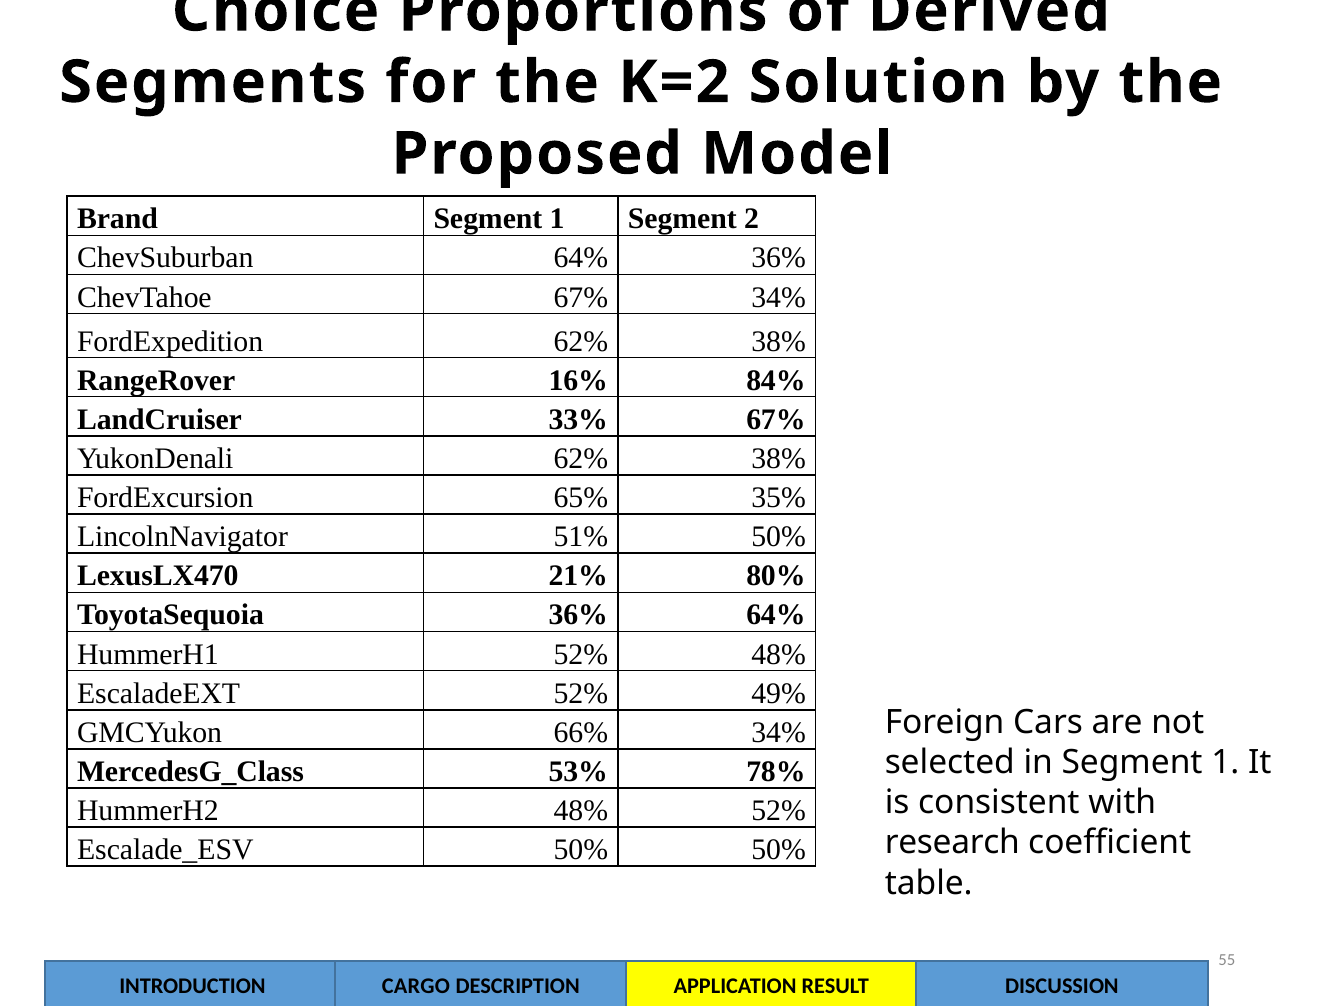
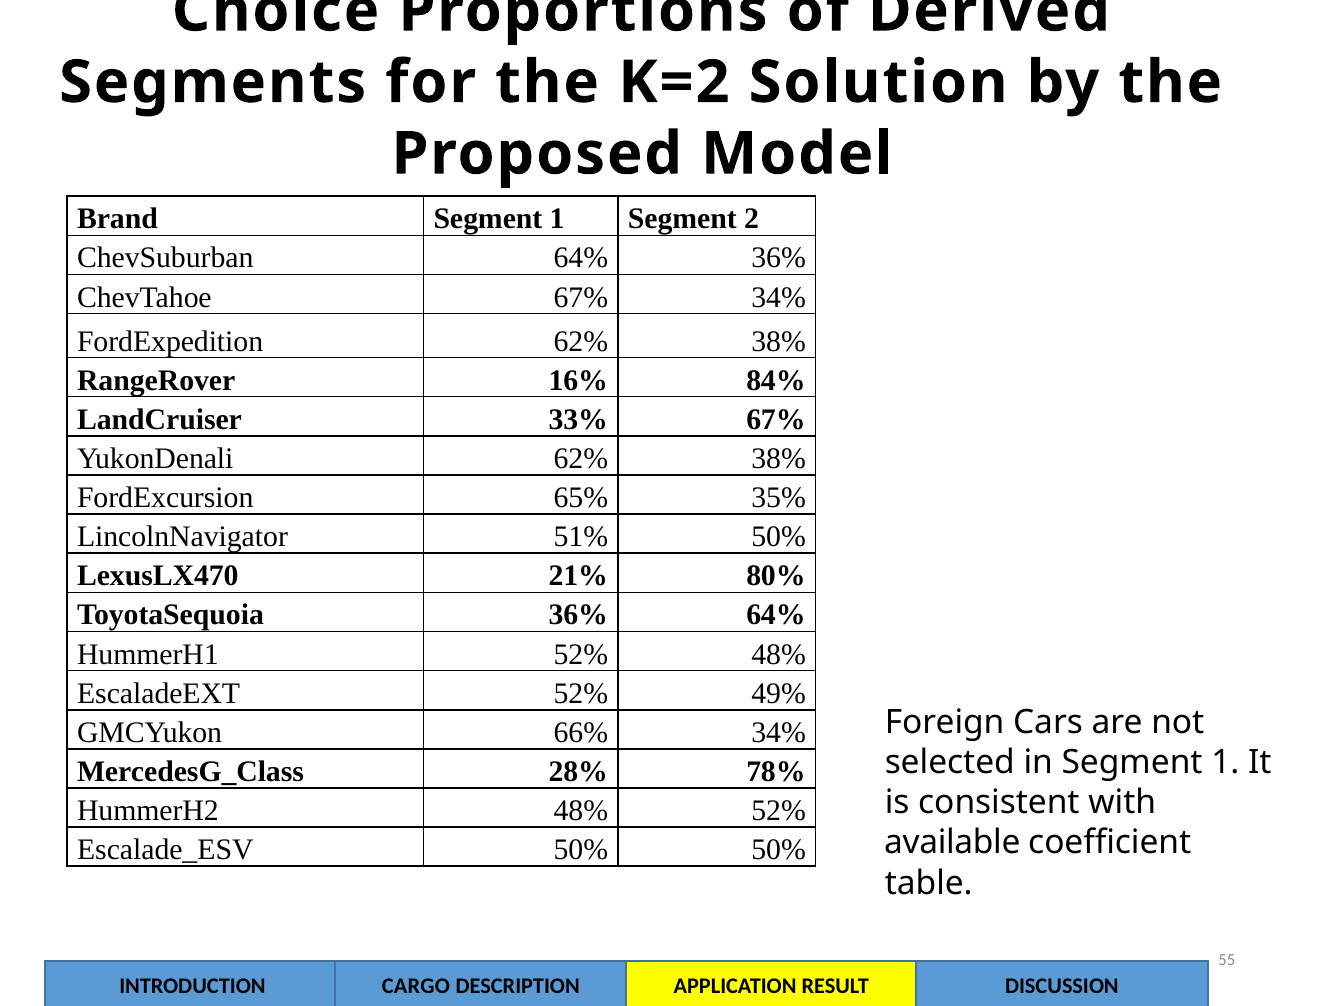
53%: 53% -> 28%
research: research -> available
